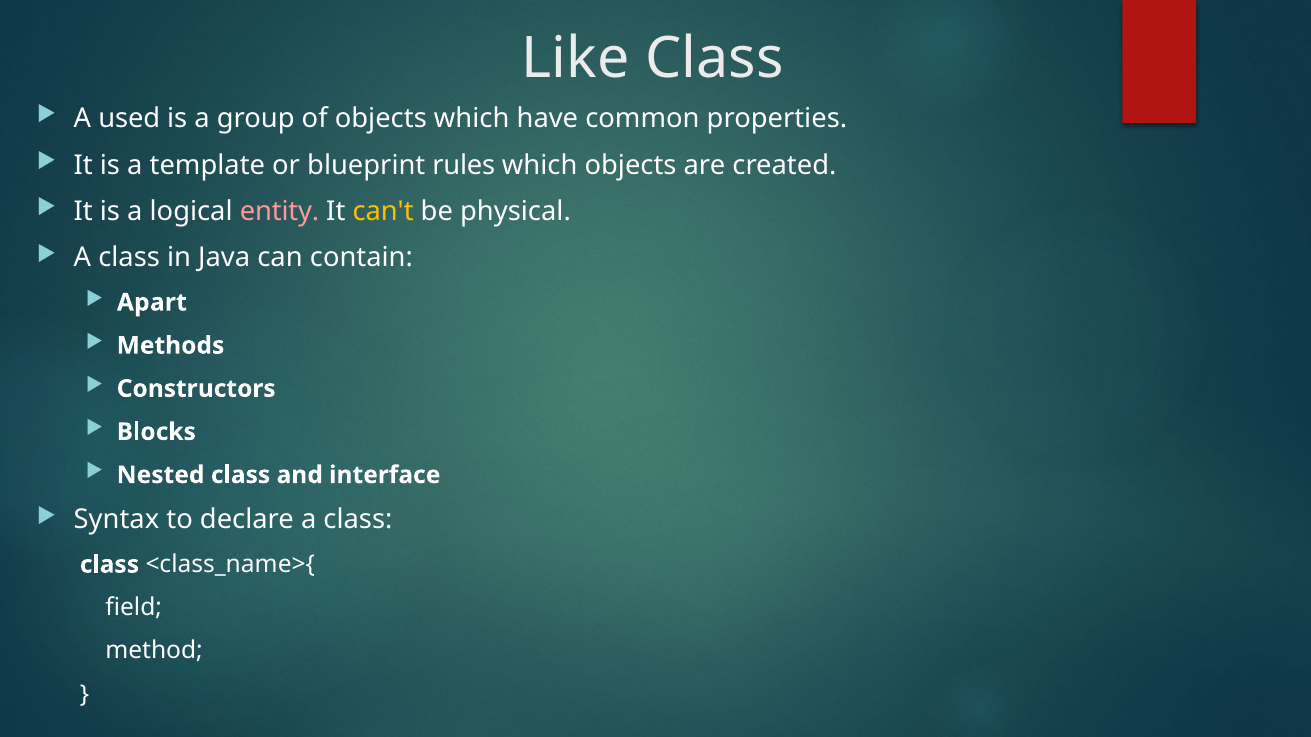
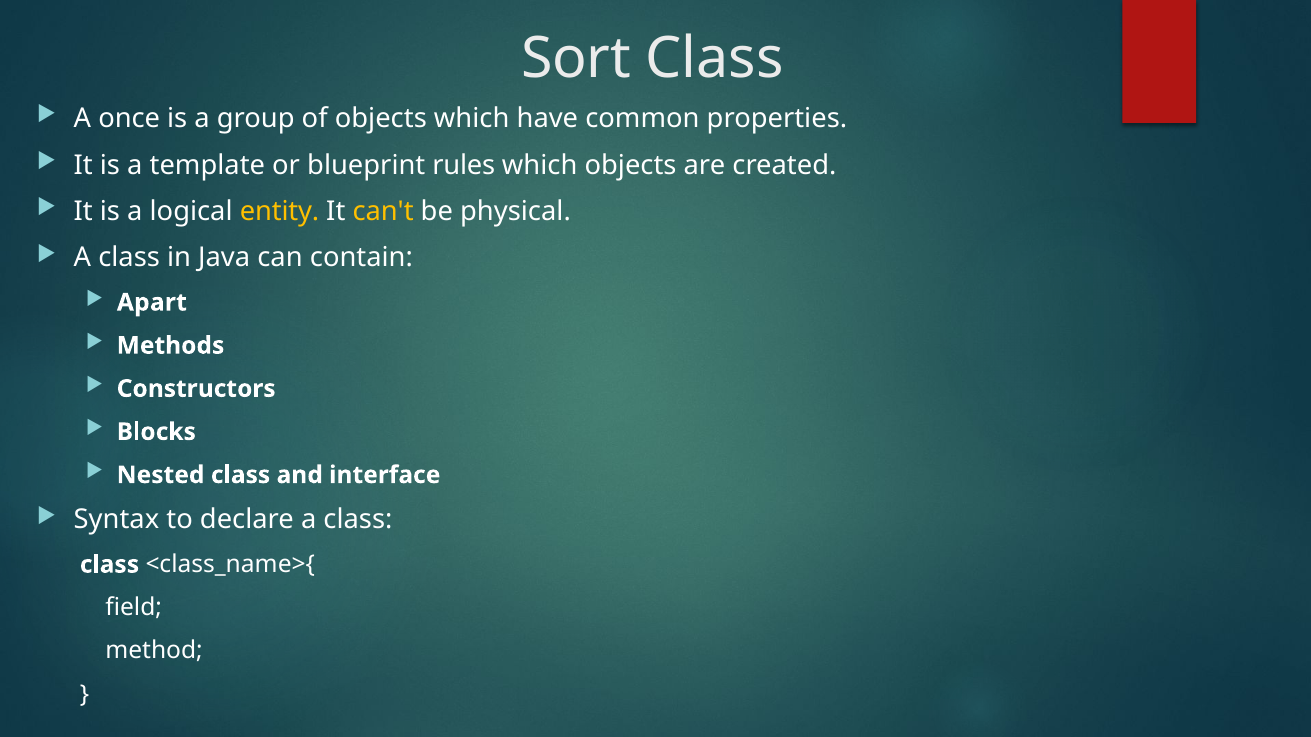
Like: Like -> Sort
used: used -> once
entity colour: pink -> yellow
